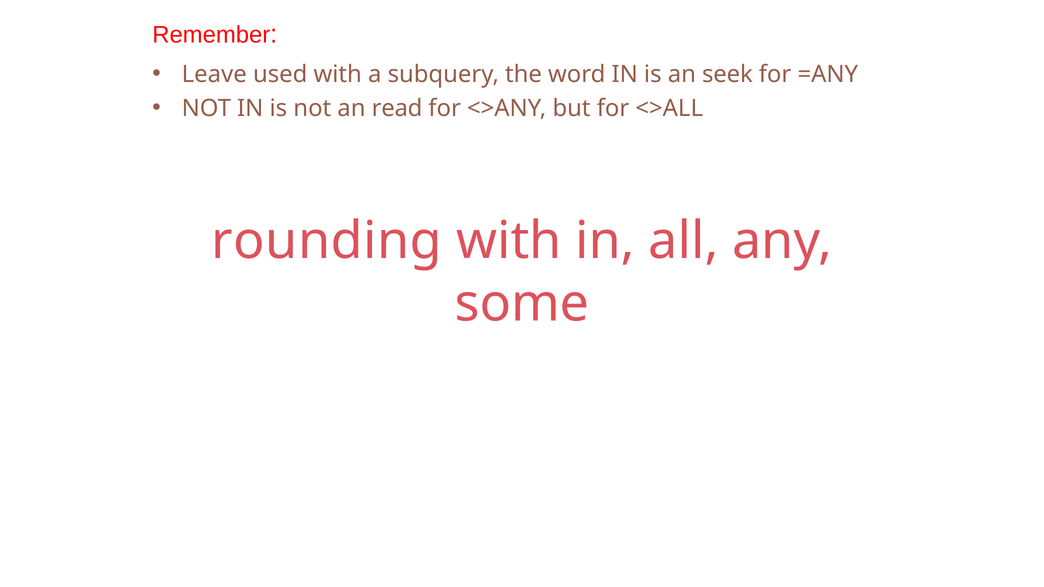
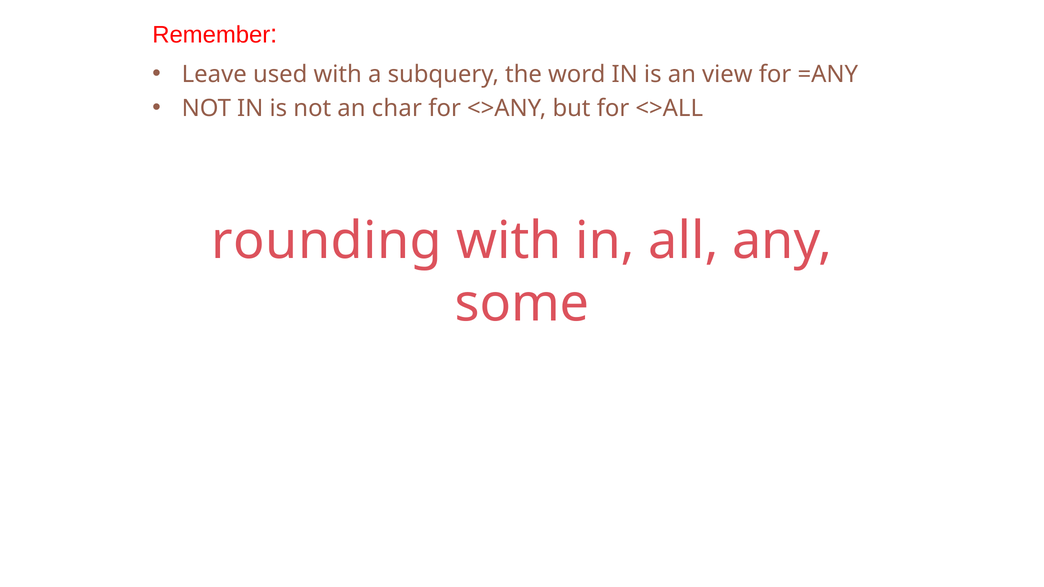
seek: seek -> view
read: read -> char
